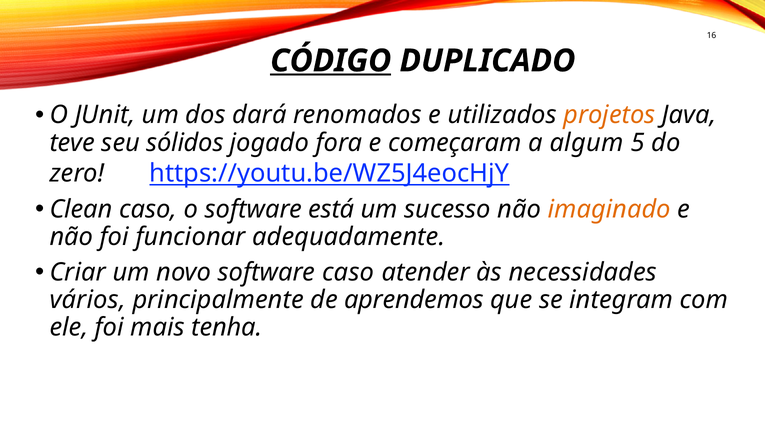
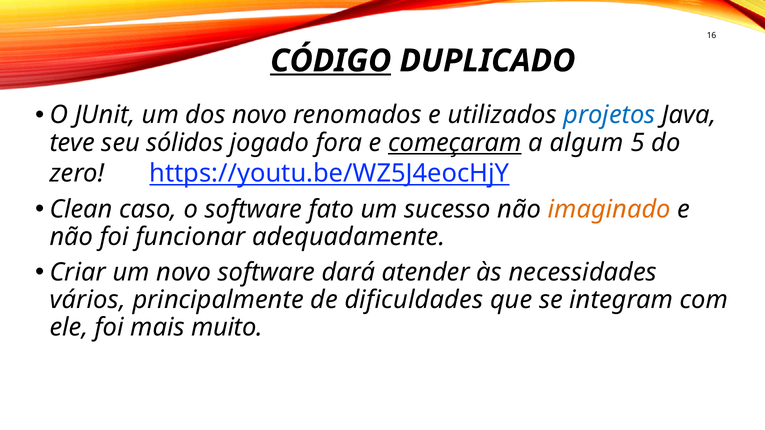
dos dará: dará -> novo
projetos colour: orange -> blue
começaram underline: none -> present
está: está -> fato
software caso: caso -> dará
aprendemos: aprendemos -> dificuldades
tenha: tenha -> muito
